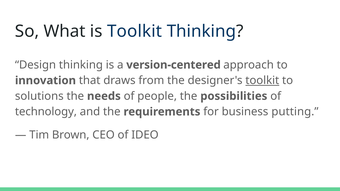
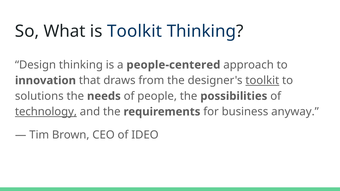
version-centered: version-centered -> people-centered
technology underline: none -> present
putting: putting -> anyway
